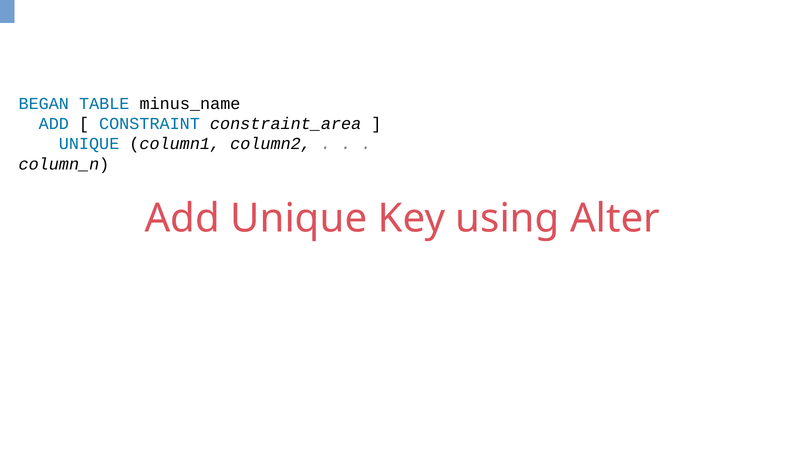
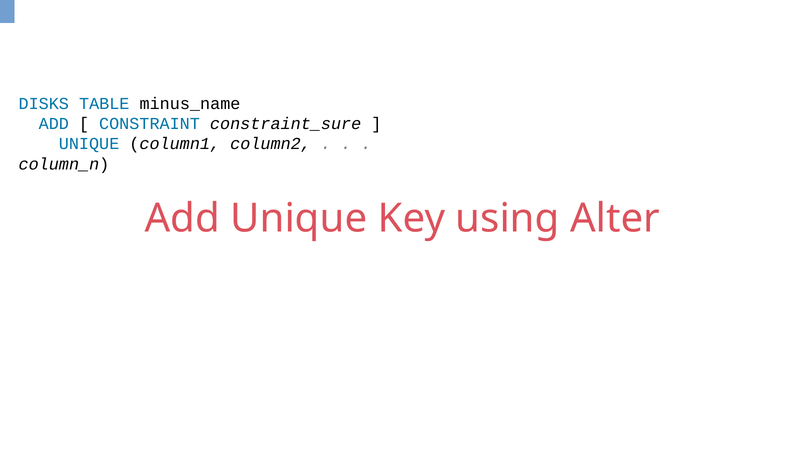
BEGAN: BEGAN -> DISKS
constraint_area: constraint_area -> constraint_sure
